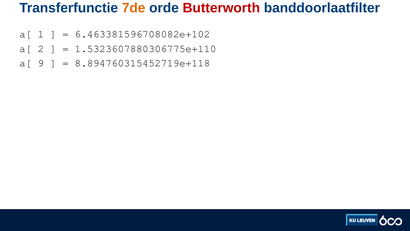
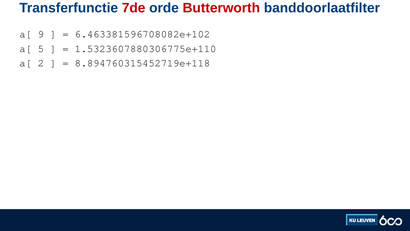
7de colour: orange -> red
1: 1 -> 9
2: 2 -> 5
9: 9 -> 2
